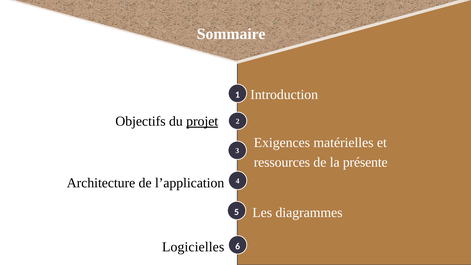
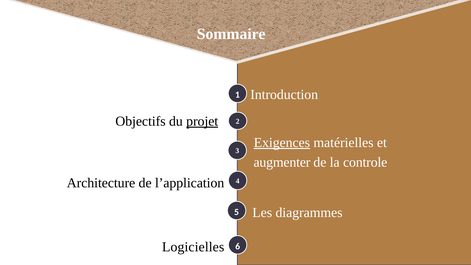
Exigences underline: none -> present
ressources: ressources -> augmenter
présente: présente -> controle
